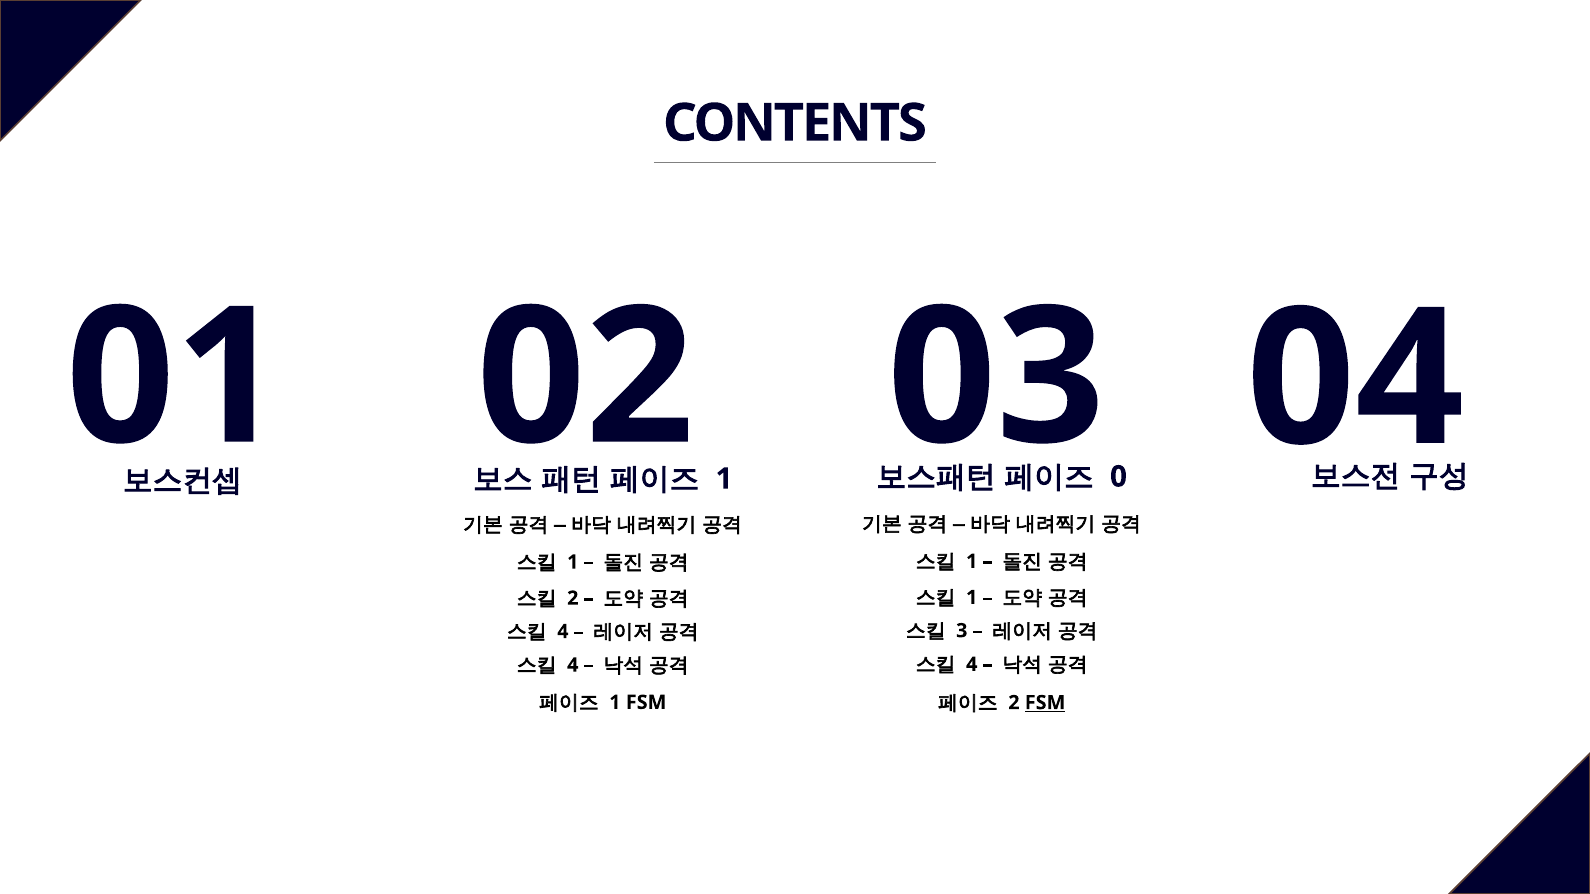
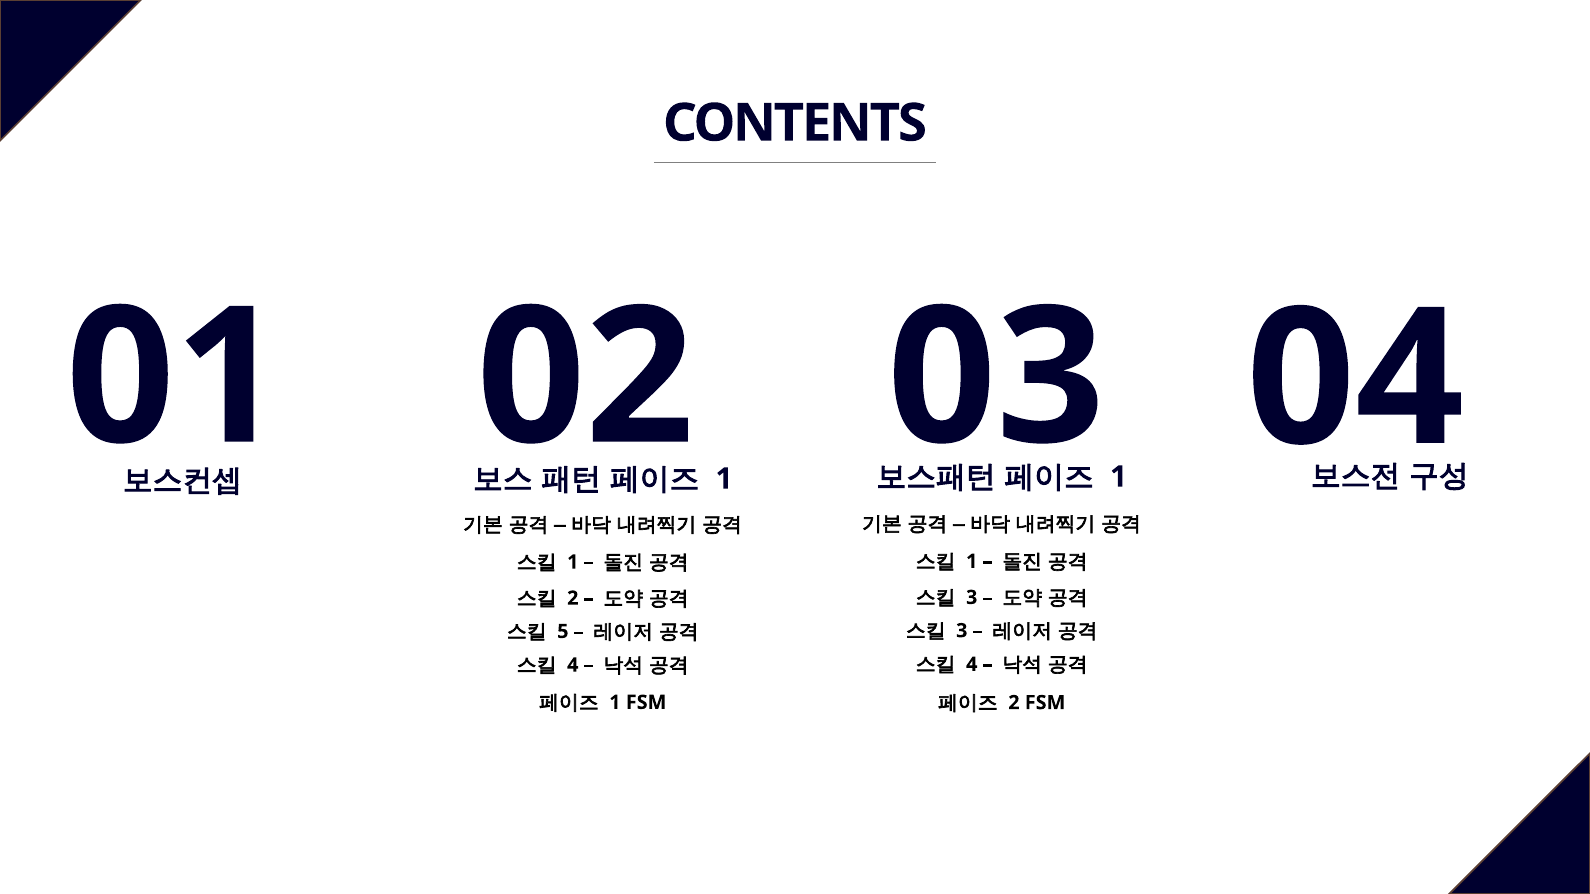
0 at (1119, 477): 0 -> 1
1 at (972, 598): 1 -> 3
4 at (563, 632): 4 -> 5
FSM at (1045, 703) underline: present -> none
